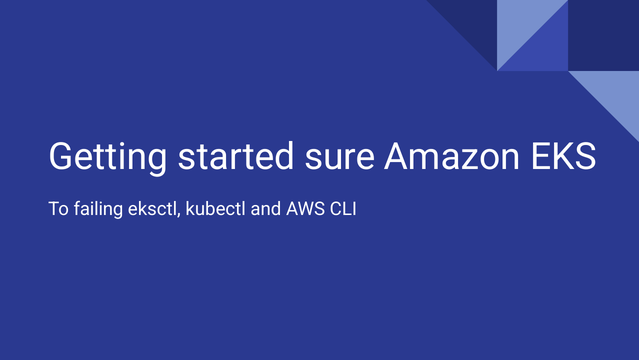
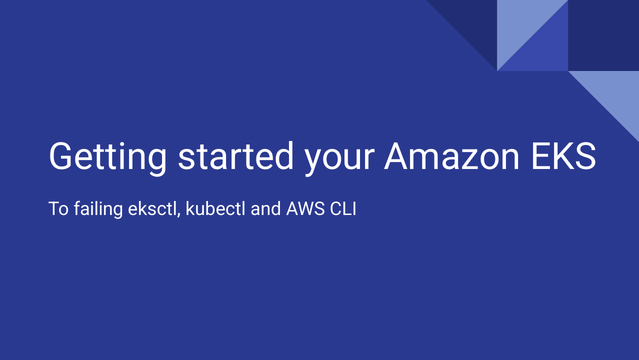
sure: sure -> your
